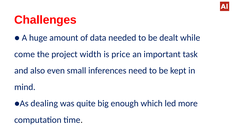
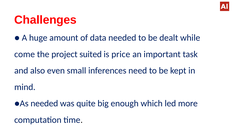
width: width -> suited
●As dealing: dealing -> needed
